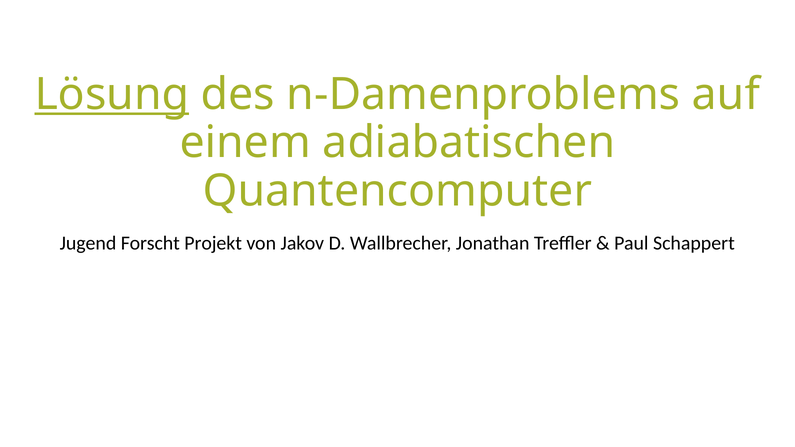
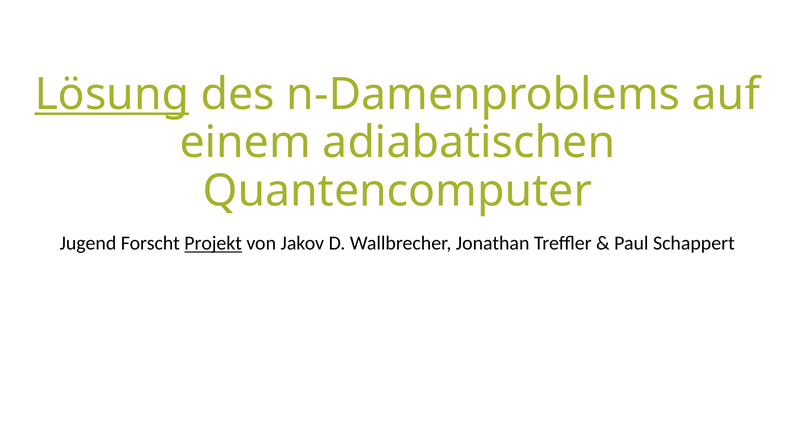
Projekt underline: none -> present
